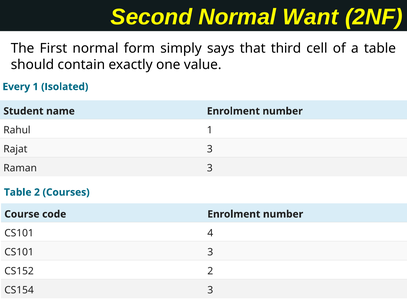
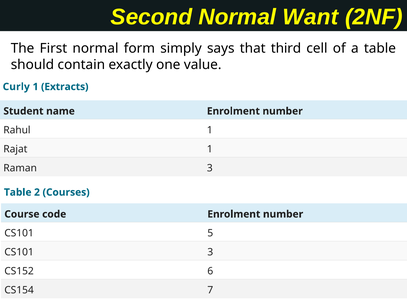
Every: Every -> Curly
Isolated: Isolated -> Extracts
Rajat 3: 3 -> 1
4: 4 -> 5
CS152 2: 2 -> 6
CS154 3: 3 -> 7
